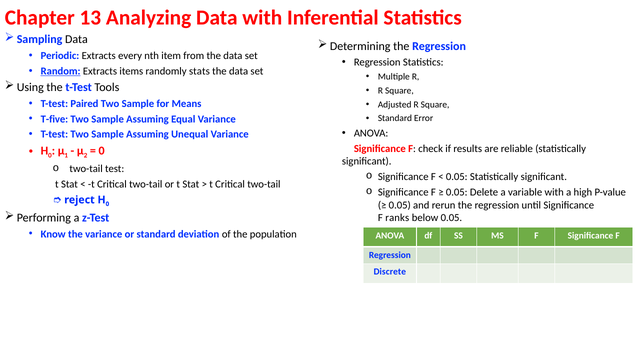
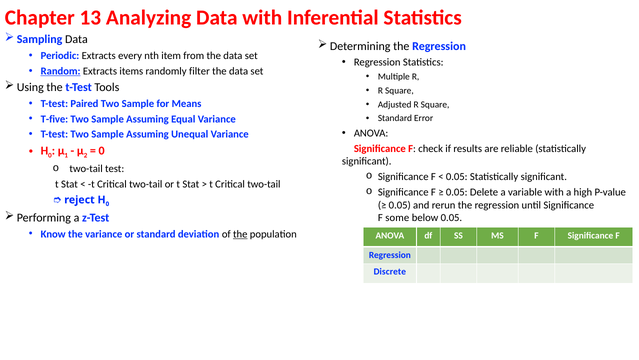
stats: stats -> filter
ranks: ranks -> some
the at (240, 234) underline: none -> present
